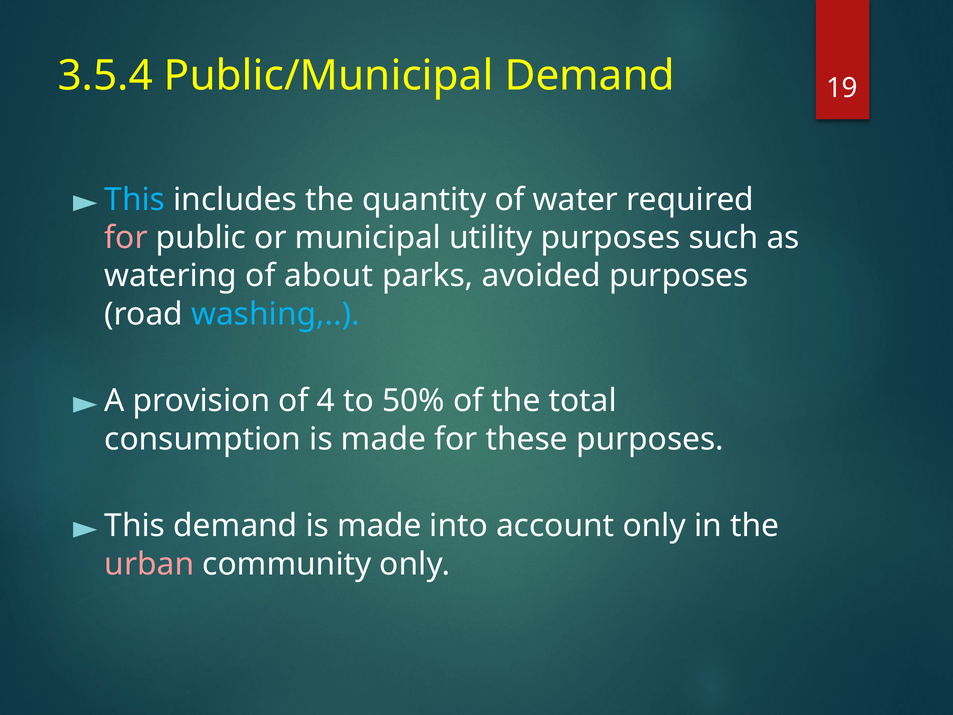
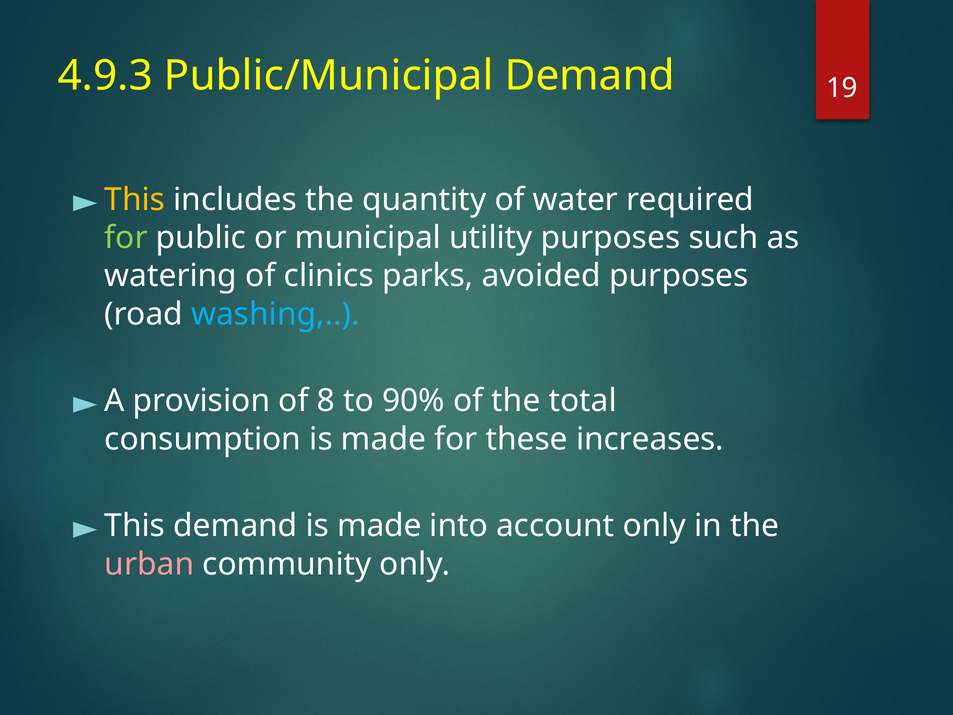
3.5.4: 3.5.4 -> 4.9.3
This at (135, 200) colour: light blue -> yellow
for at (126, 238) colour: pink -> light green
about: about -> clinics
4: 4 -> 8
50%: 50% -> 90%
these purposes: purposes -> increases
